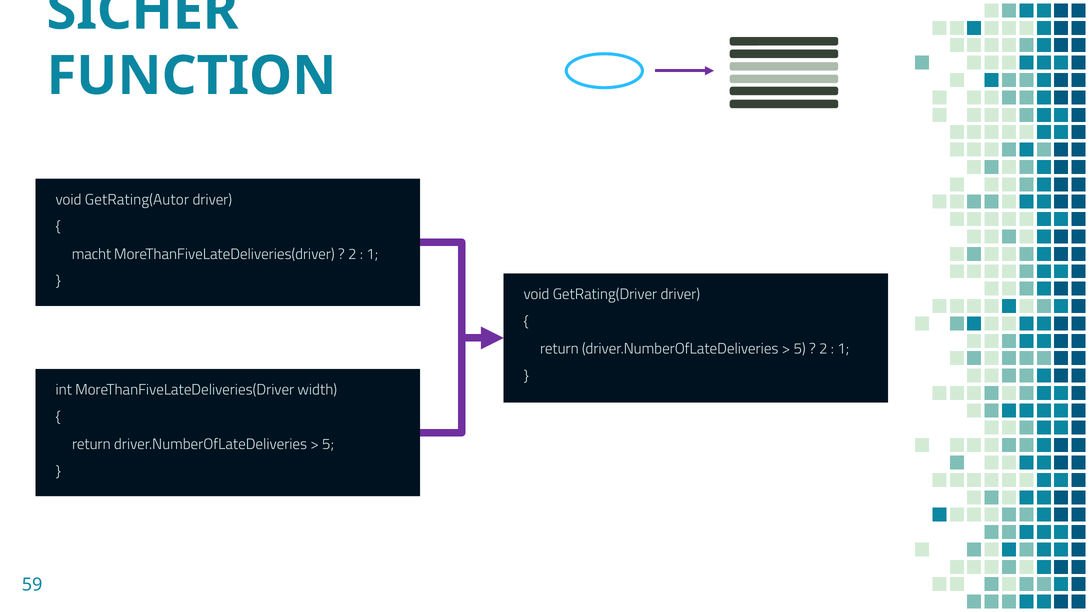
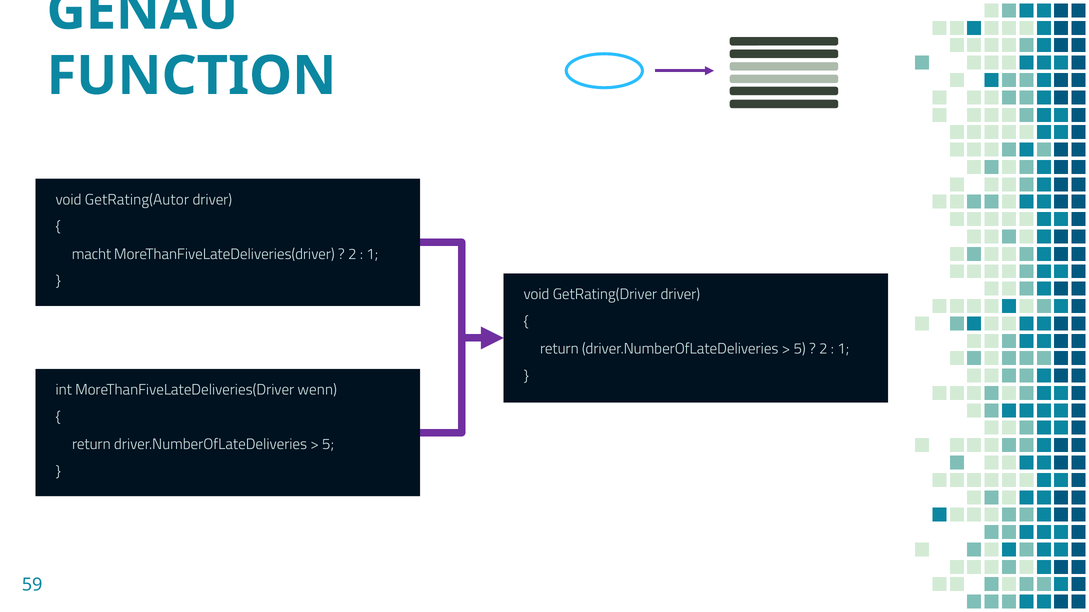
SICHER: SICHER -> GENAU
width: width -> wenn
